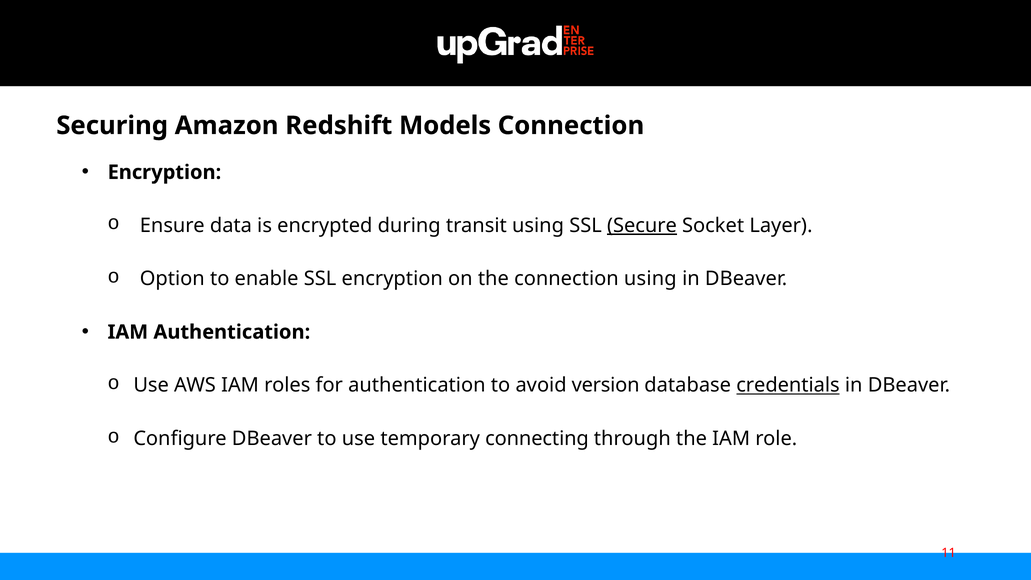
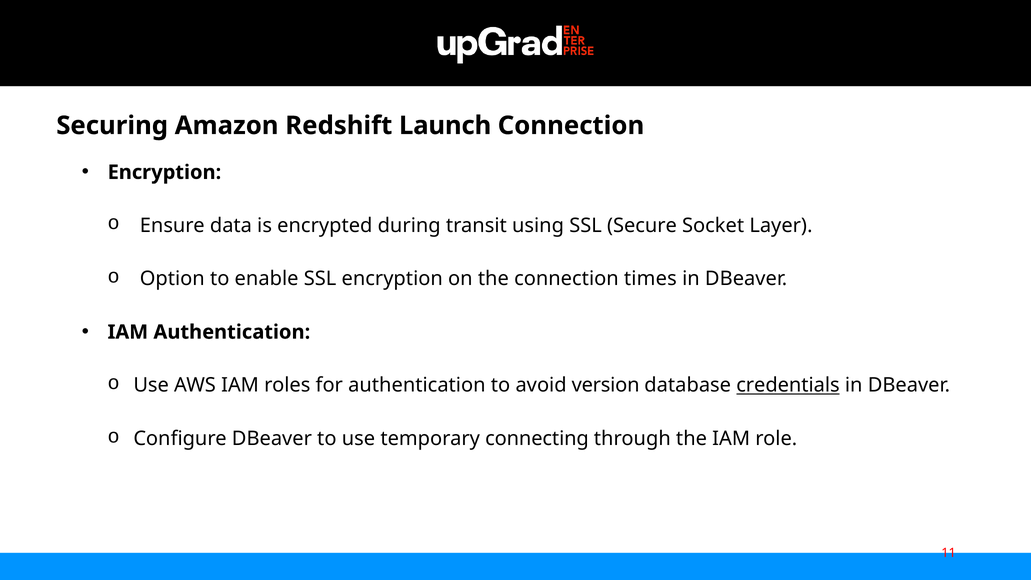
Models: Models -> Launch
Secure underline: present -> none
connection using: using -> times
